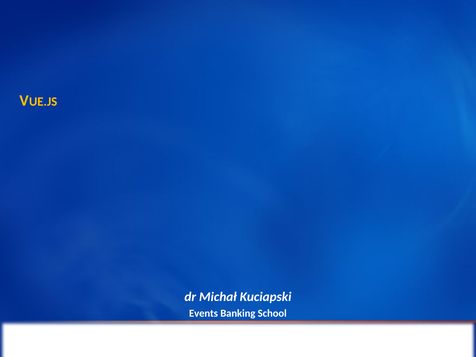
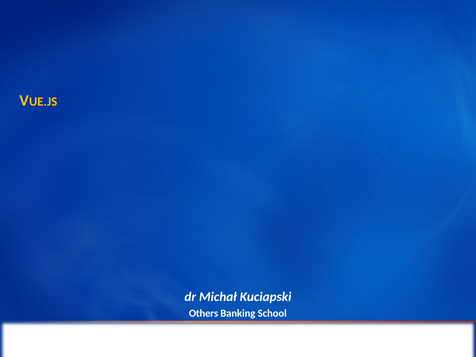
Events: Events -> Others
